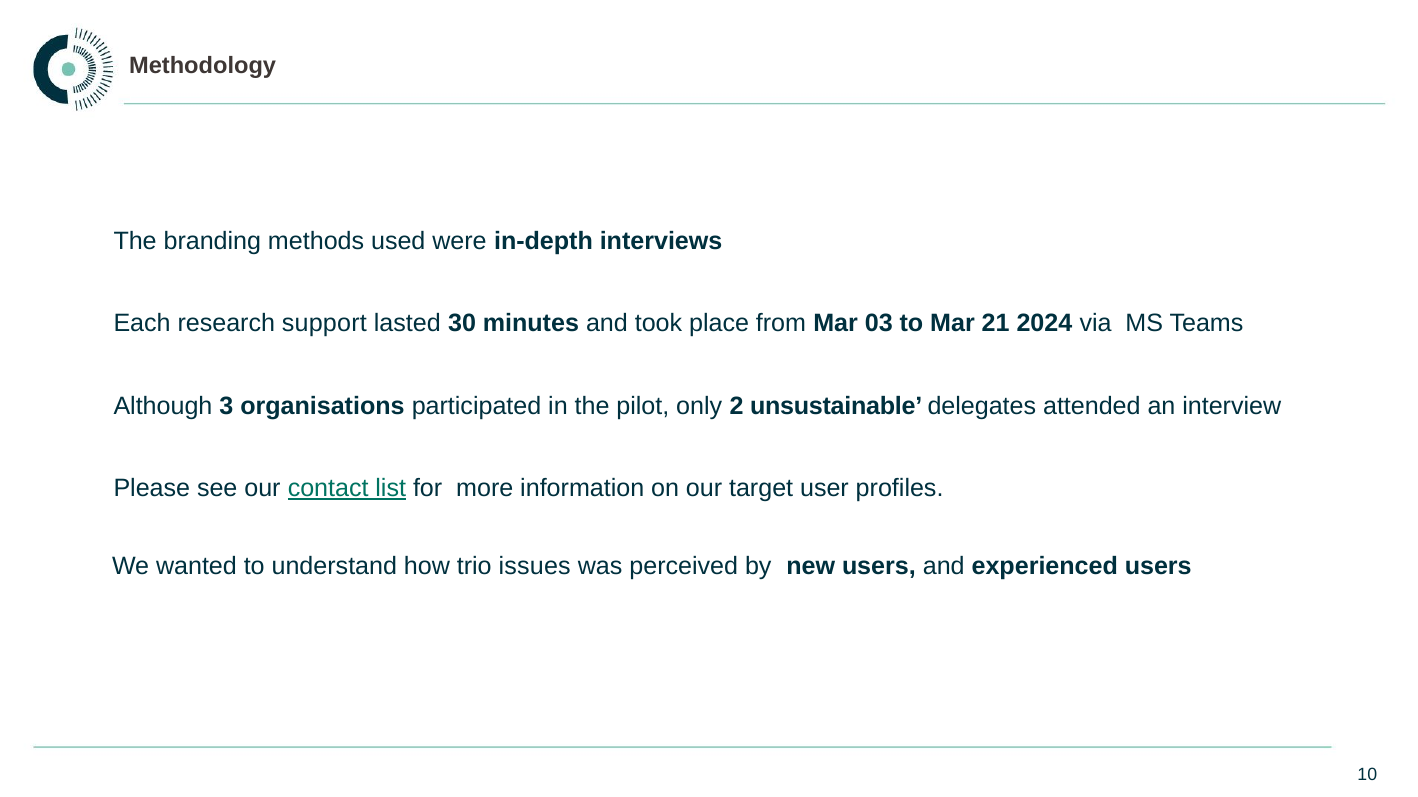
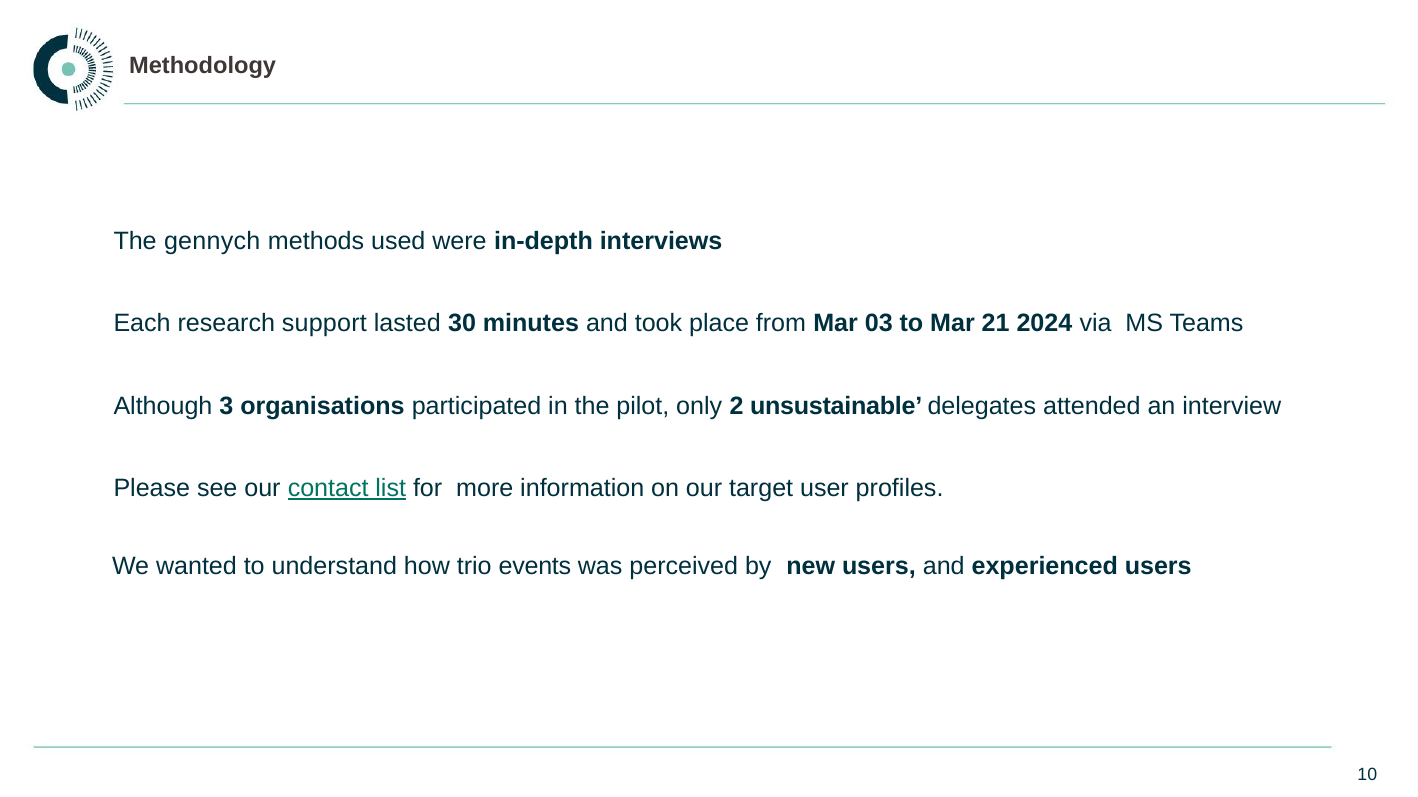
branding: branding -> gennych
issues: issues -> events
